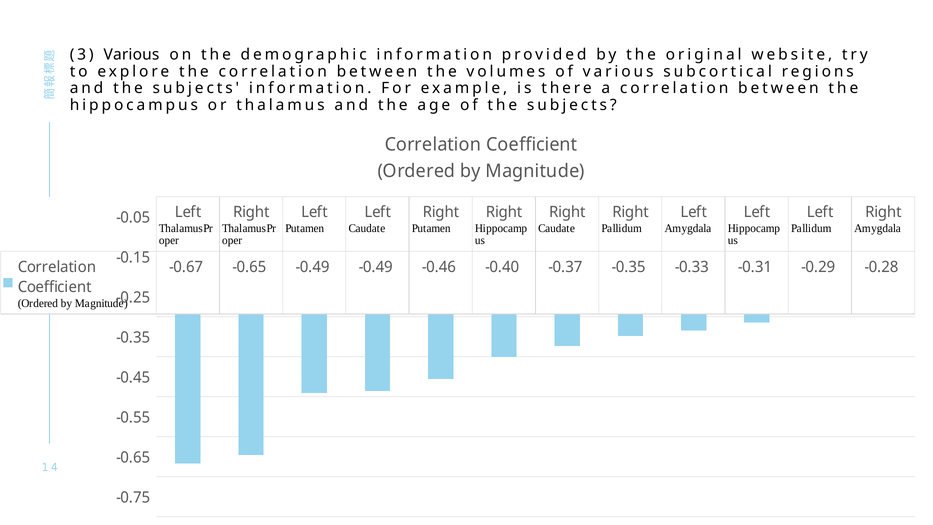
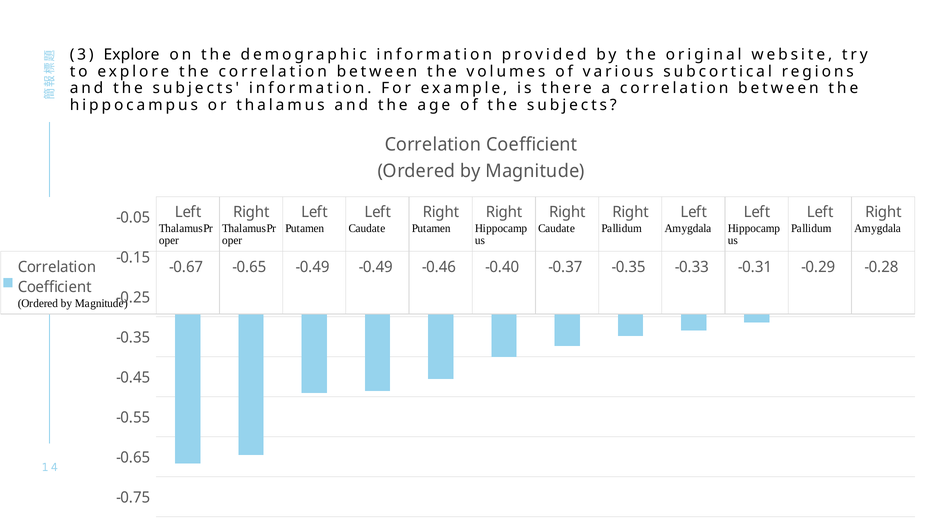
3 Various: Various -> Explore
